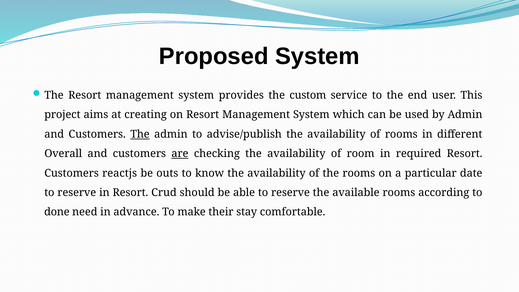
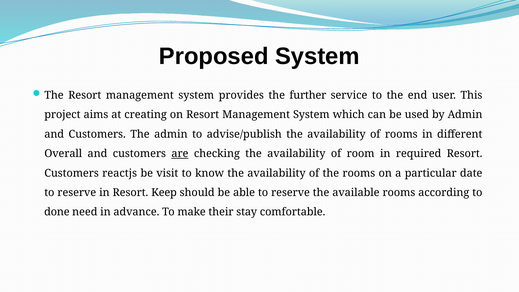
custom: custom -> further
The at (140, 134) underline: present -> none
outs: outs -> visit
Crud: Crud -> Keep
